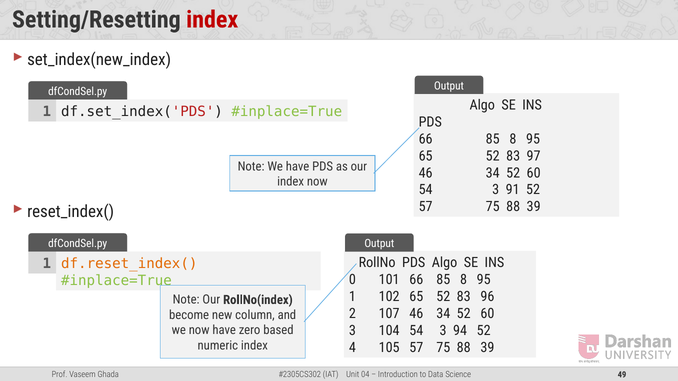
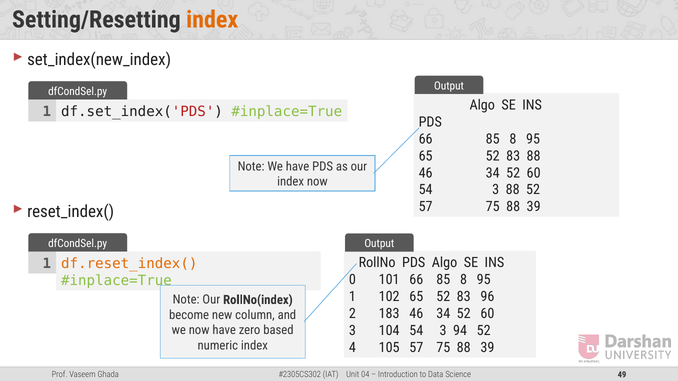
index at (212, 20) colour: red -> orange
83 97: 97 -> 88
3 91: 91 -> 88
107: 107 -> 183
